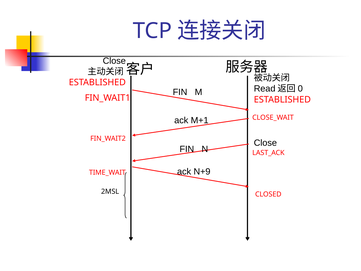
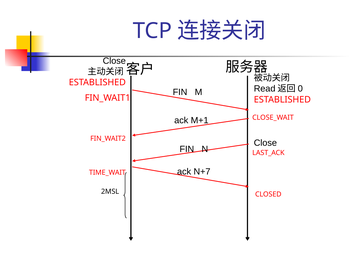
N+9: N+9 -> N+7
